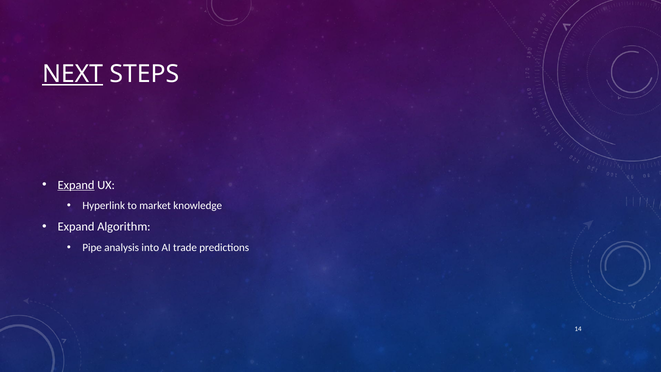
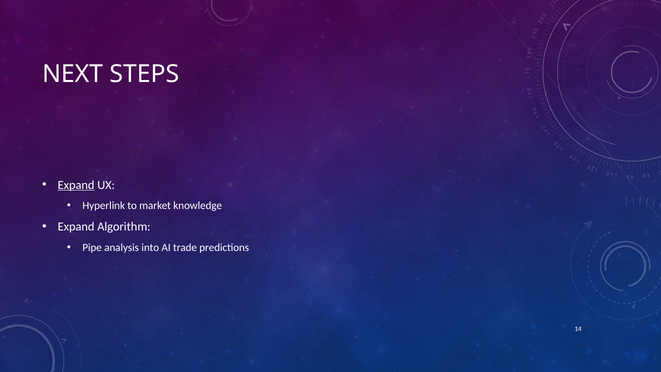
NEXT underline: present -> none
